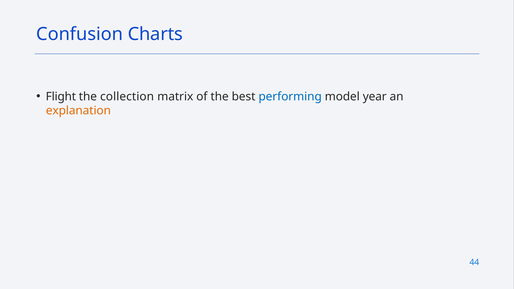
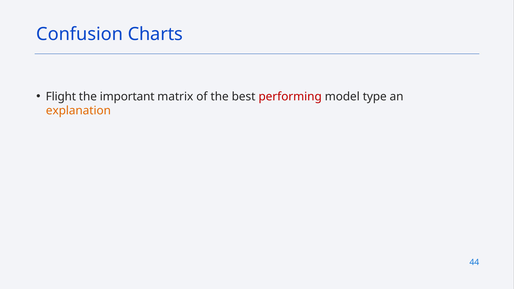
collection: collection -> important
performing colour: blue -> red
year: year -> type
